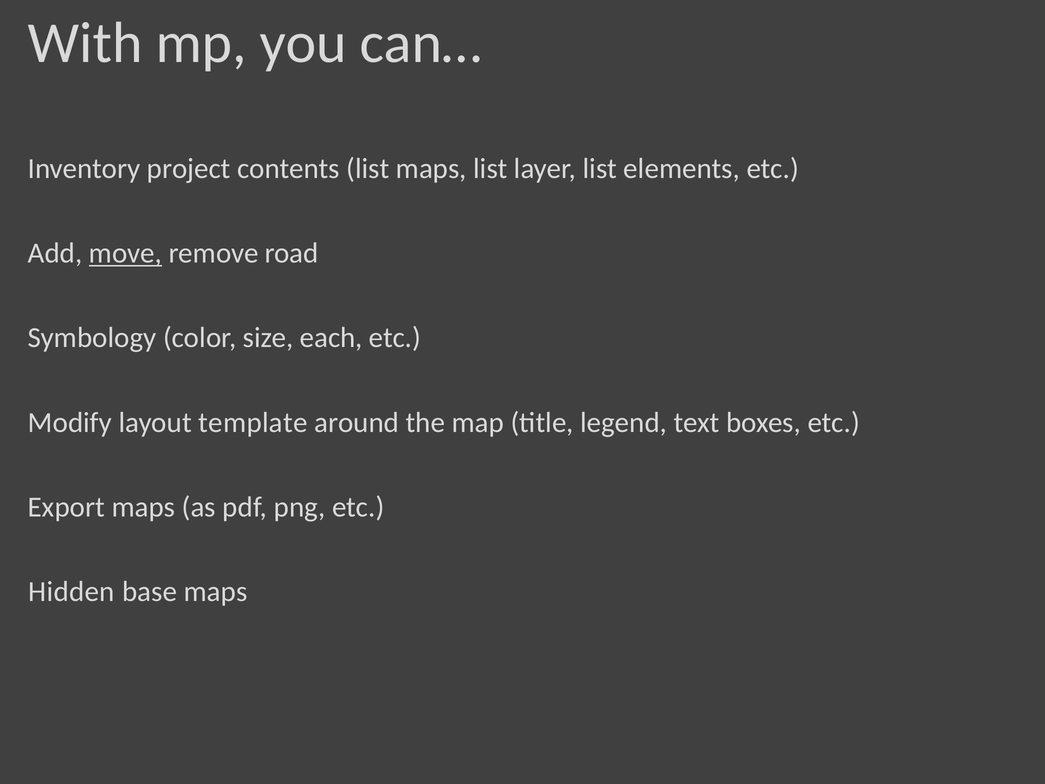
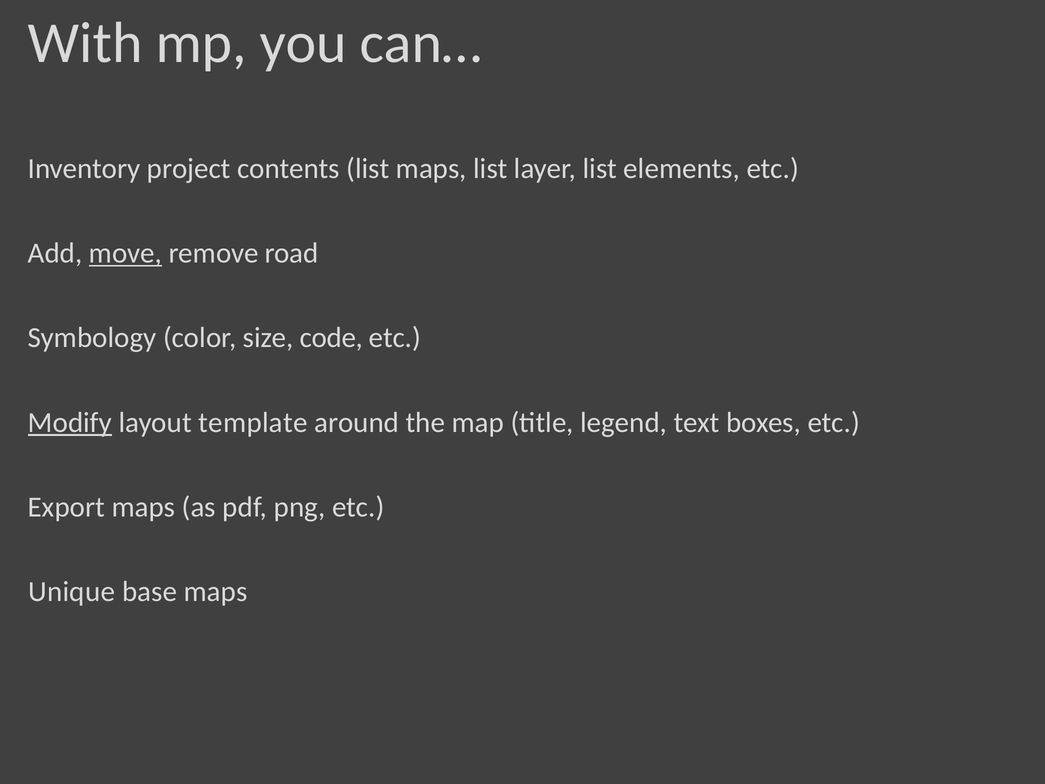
each: each -> code
Modify underline: none -> present
Hidden: Hidden -> Unique
